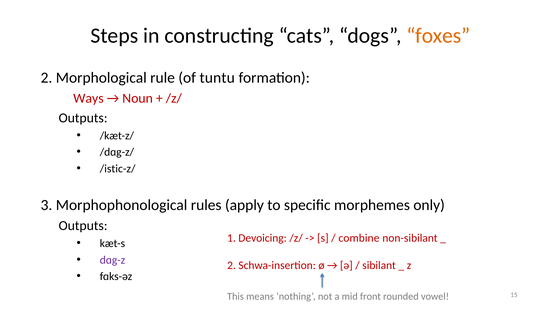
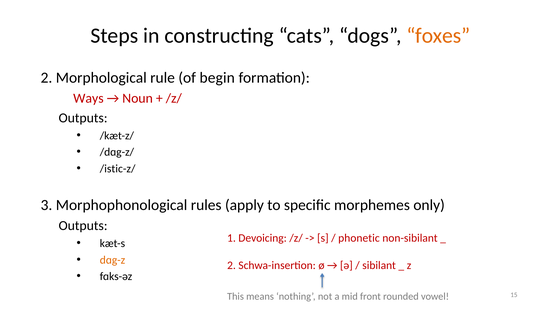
tuntu: tuntu -> begin
combine: combine -> phonetic
dɑg-z colour: purple -> orange
